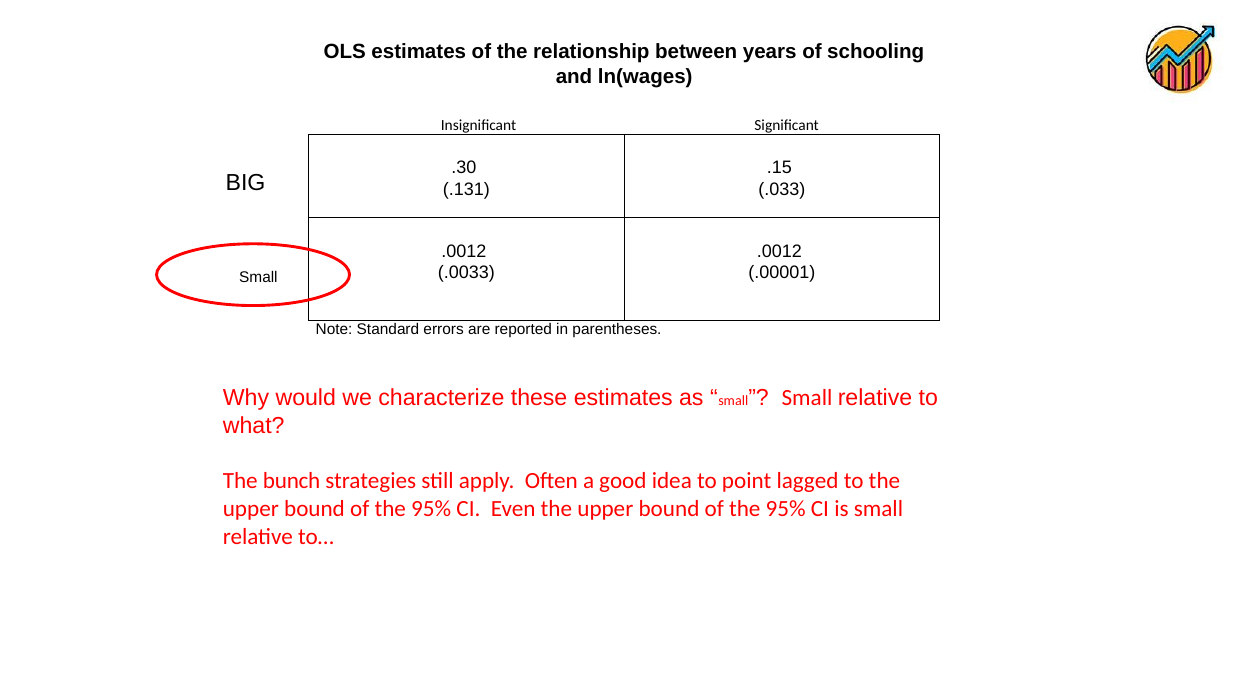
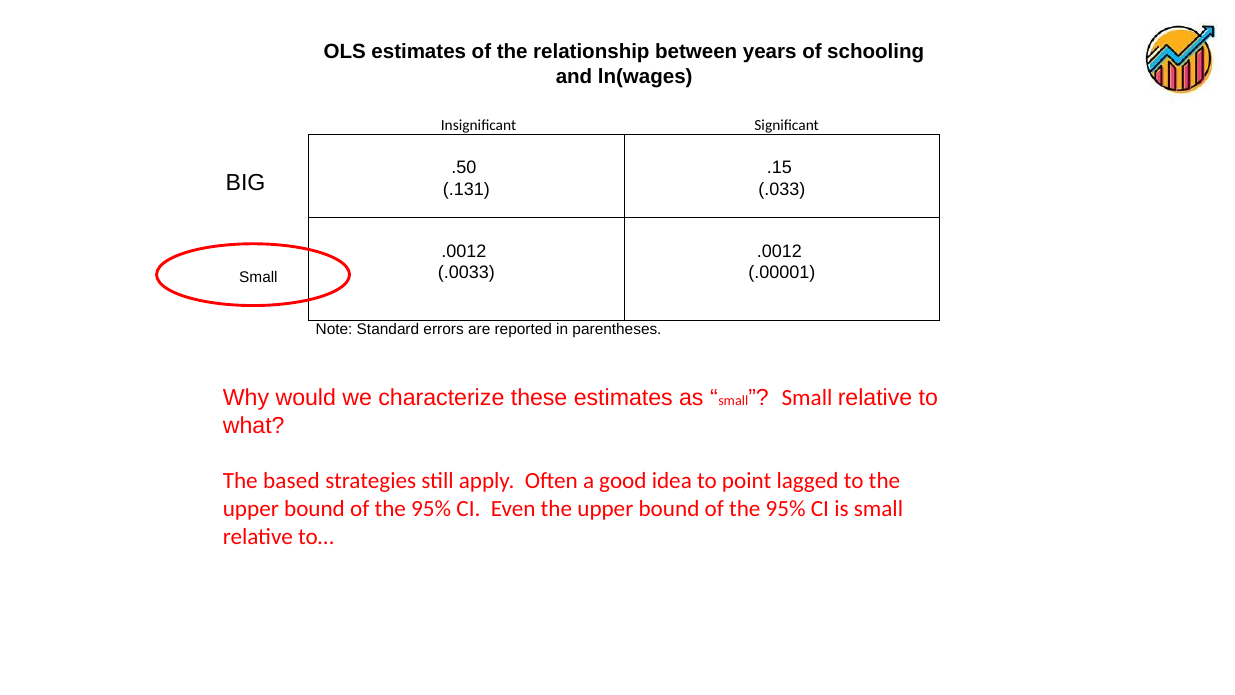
.30: .30 -> .50
bunch: bunch -> based
